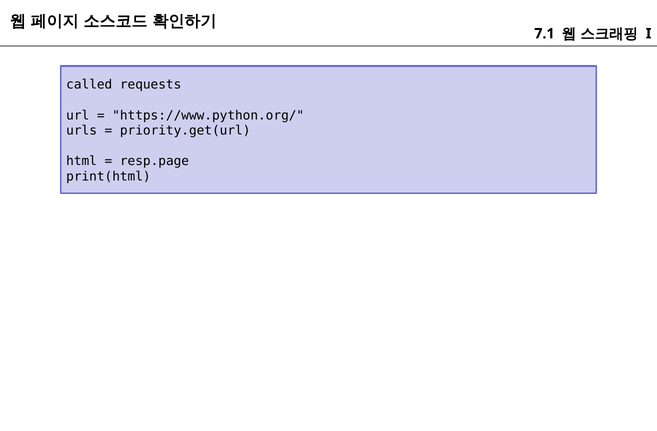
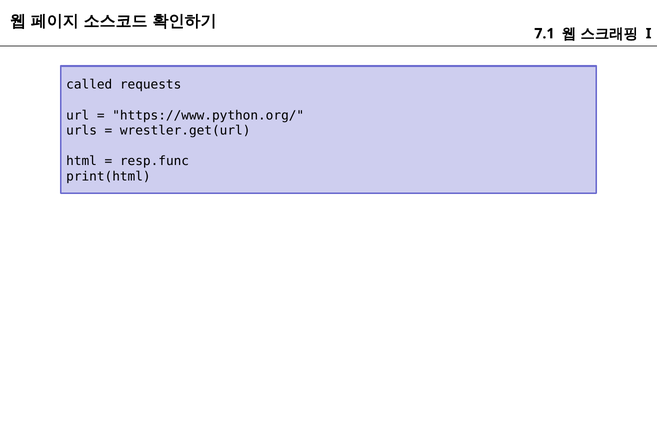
priority.get(url: priority.get(url -> wrestler.get(url
resp.page: resp.page -> resp.func
